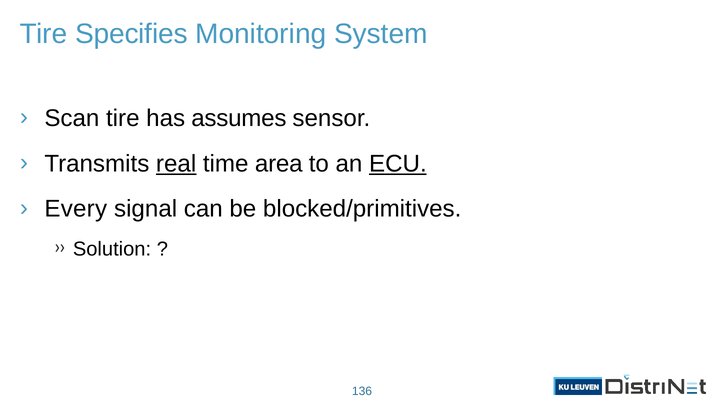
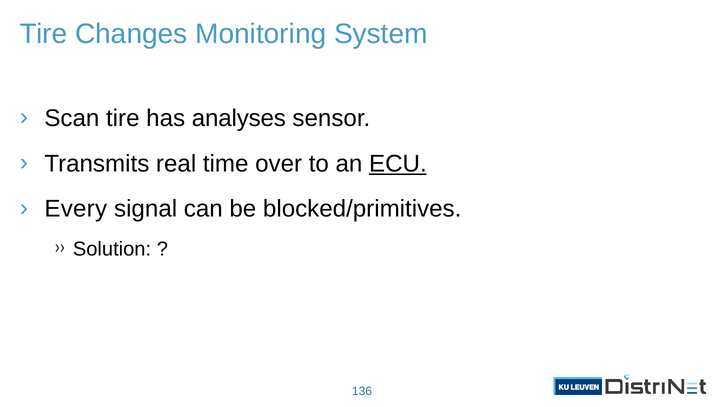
Specifies: Specifies -> Changes
assumes: assumes -> analyses
real underline: present -> none
area: area -> over
